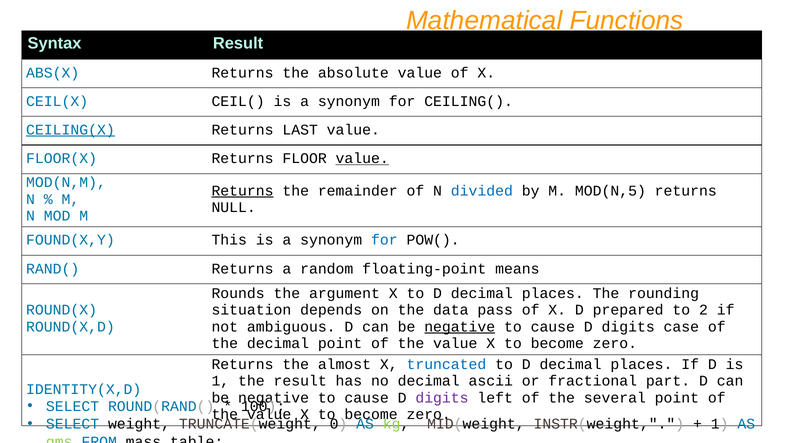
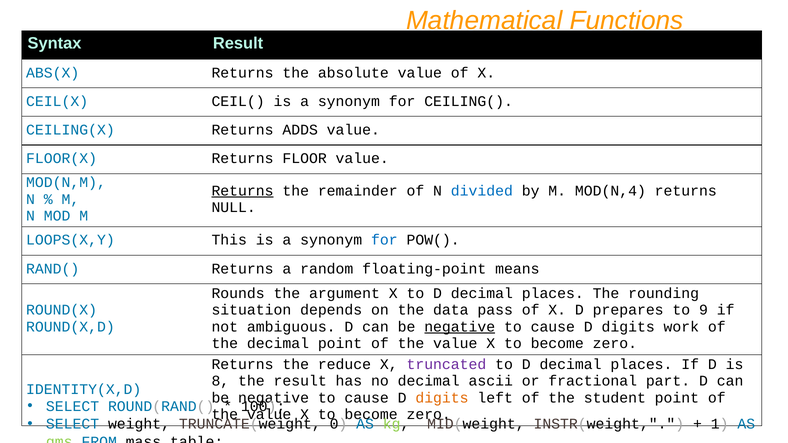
CEILING(X underline: present -> none
LAST: LAST -> ADDS
value at (362, 158) underline: present -> none
MOD(N,5: MOD(N,5 -> MOD(N,4
FOUND(X,Y: FOUND(X,Y -> LOOPS(X,Y
prepared: prepared -> prepares
2: 2 -> 9
case: case -> work
almost: almost -> reduce
truncated colour: blue -> purple
1 at (220, 381): 1 -> 8
digits at (442, 398) colour: purple -> orange
several: several -> student
